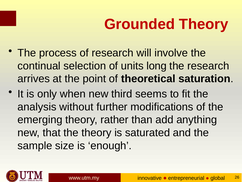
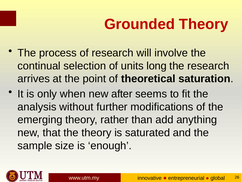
third: third -> after
